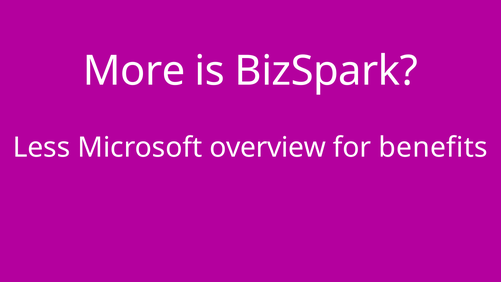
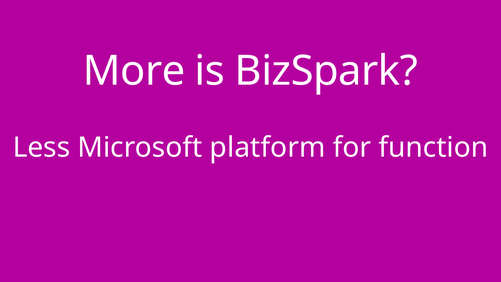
overview: overview -> platform
benefits: benefits -> function
